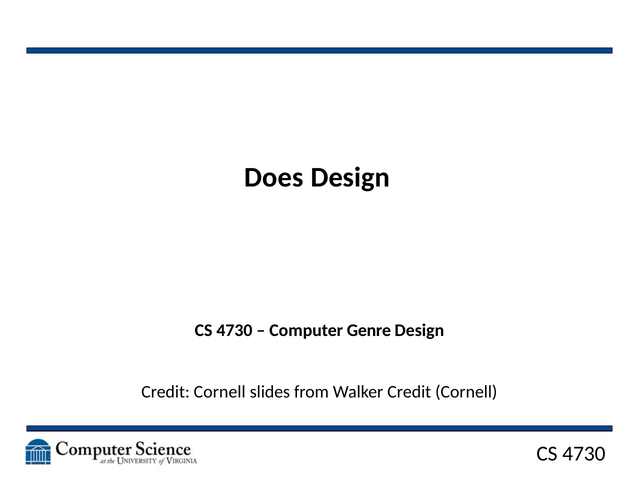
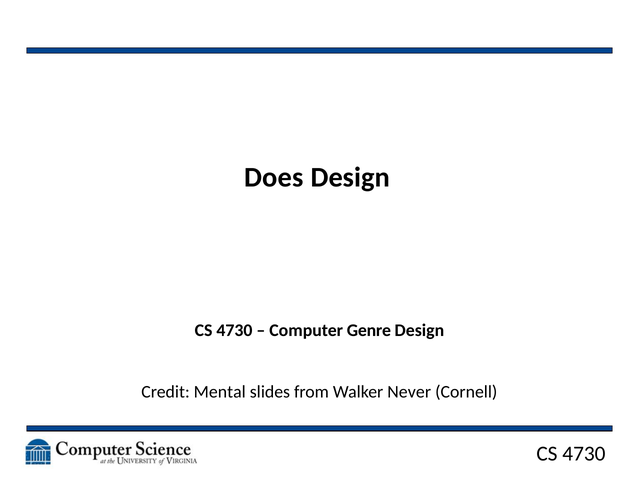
Cornell at (220, 392): Cornell -> Mental
Walker Credit: Credit -> Never
